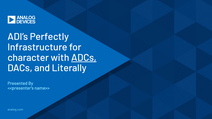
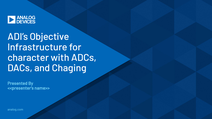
Perfectly: Perfectly -> Objective
ADCs underline: present -> none
Literally: Literally -> Chaging
